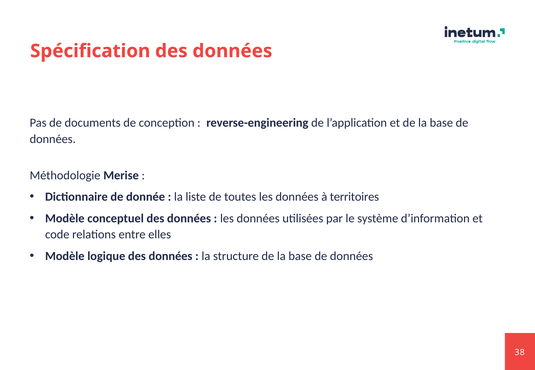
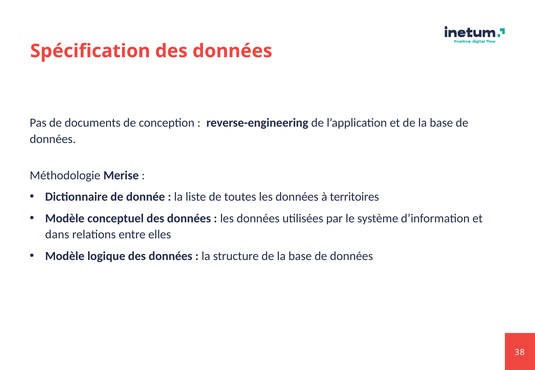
code: code -> dans
